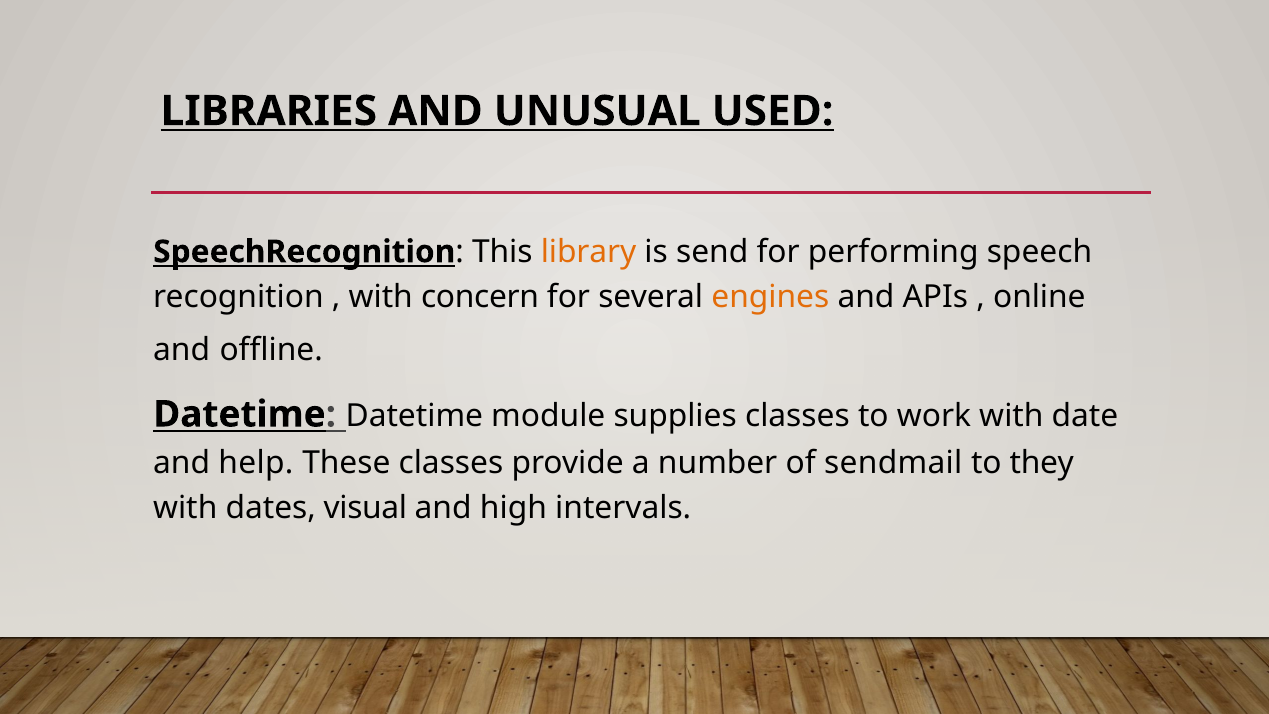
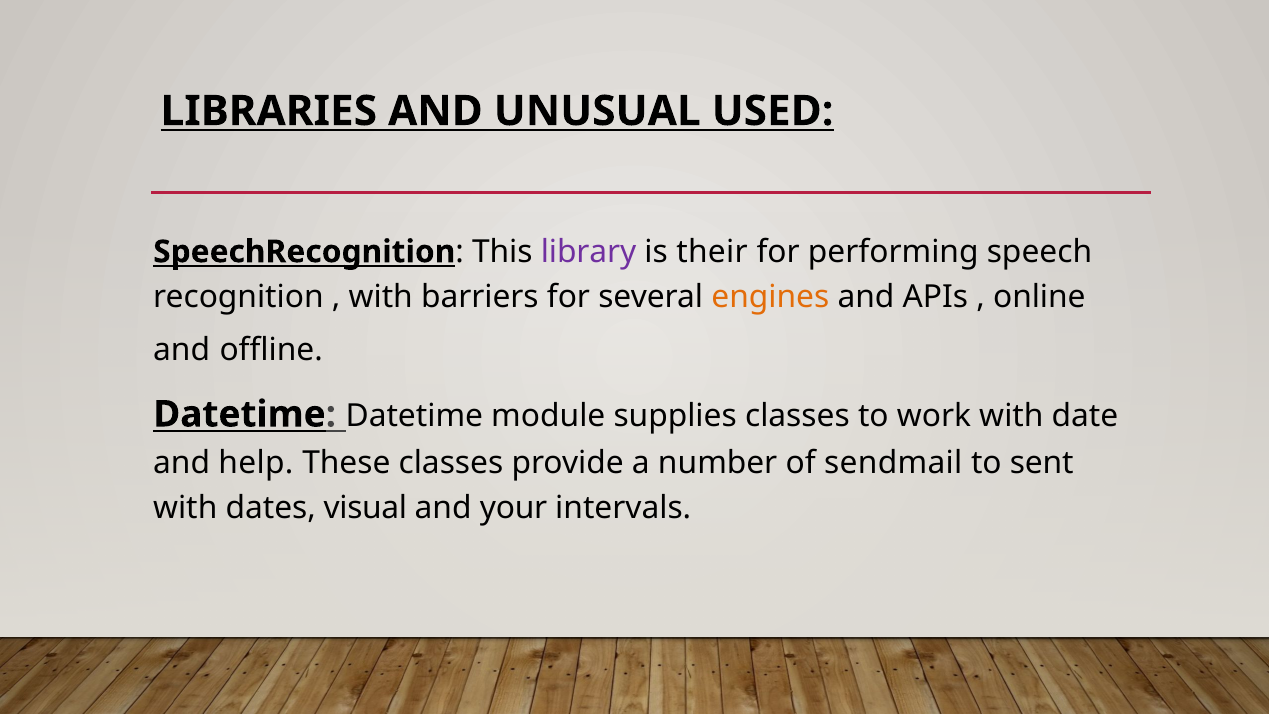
library colour: orange -> purple
send: send -> their
concern: concern -> barriers
they: they -> sent
high: high -> your
